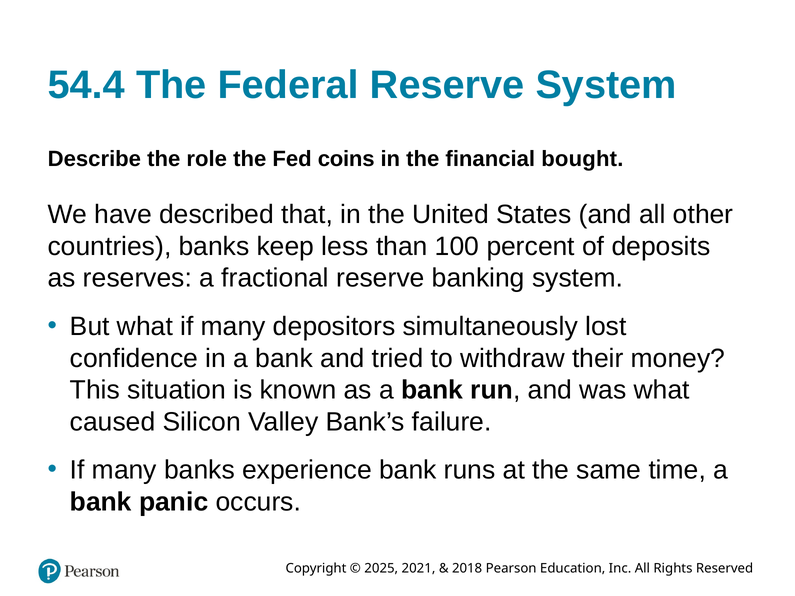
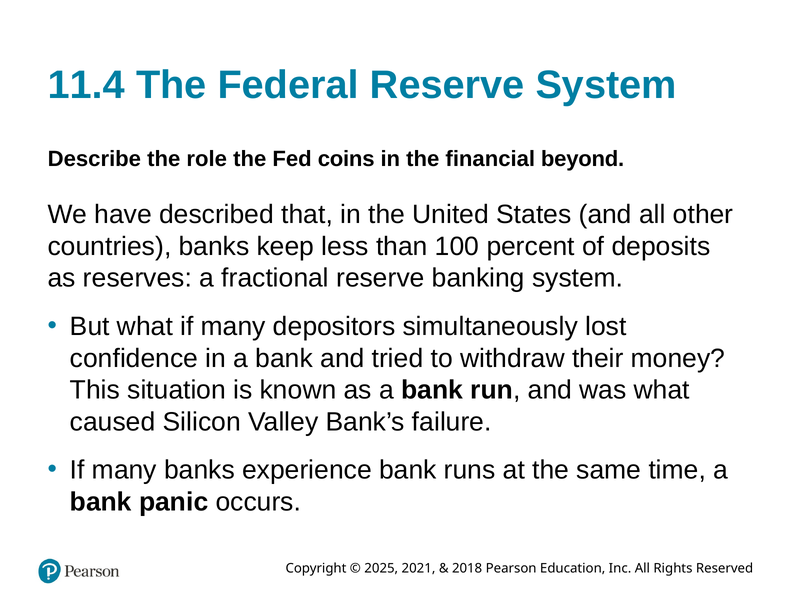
54.4: 54.4 -> 11.4
bought: bought -> beyond
